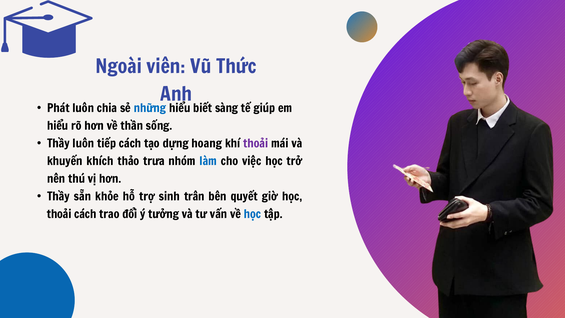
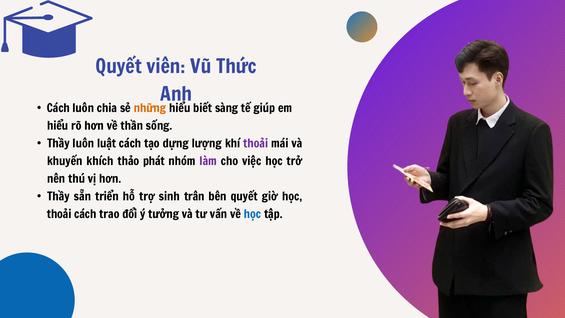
Ngoài at (119, 67): Ngoài -> Quyết
Phát at (58, 108): Phát -> Cách
những colour: blue -> orange
tiếp: tiếp -> luật
hoang: hoang -> lượng
trưa: trưa -> phát
làm colour: blue -> purple
khỏe: khỏe -> triển
